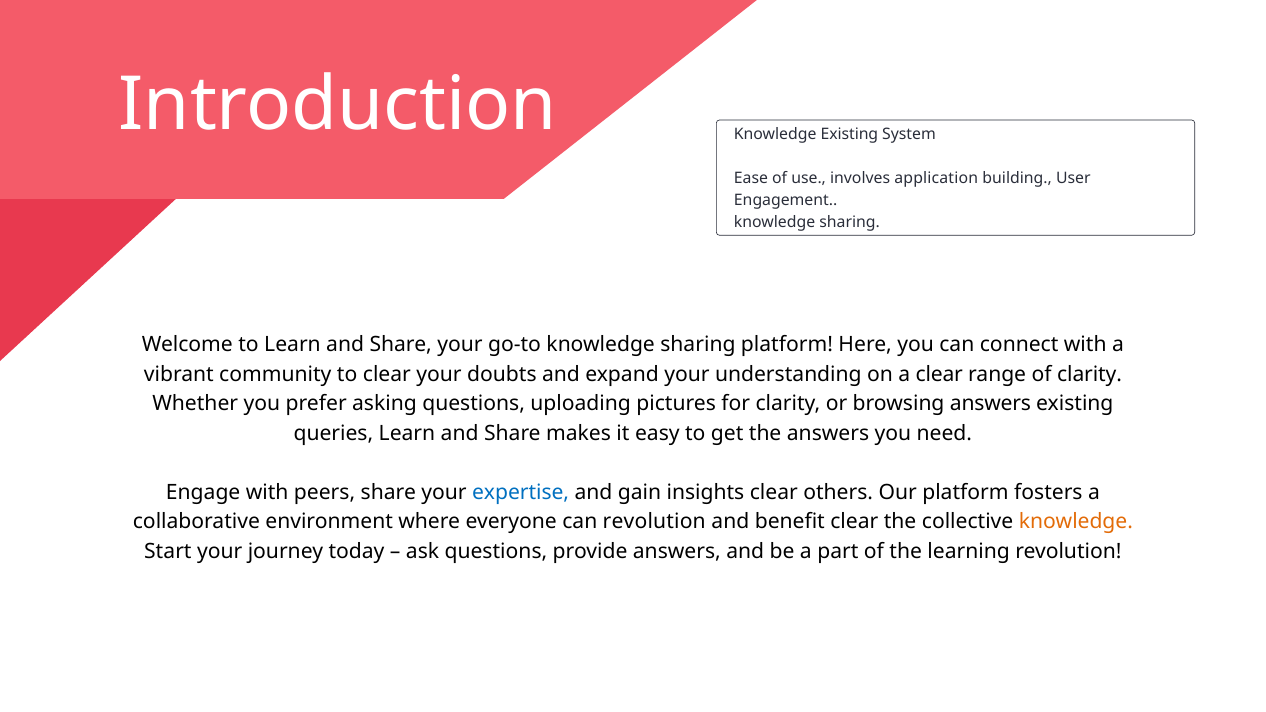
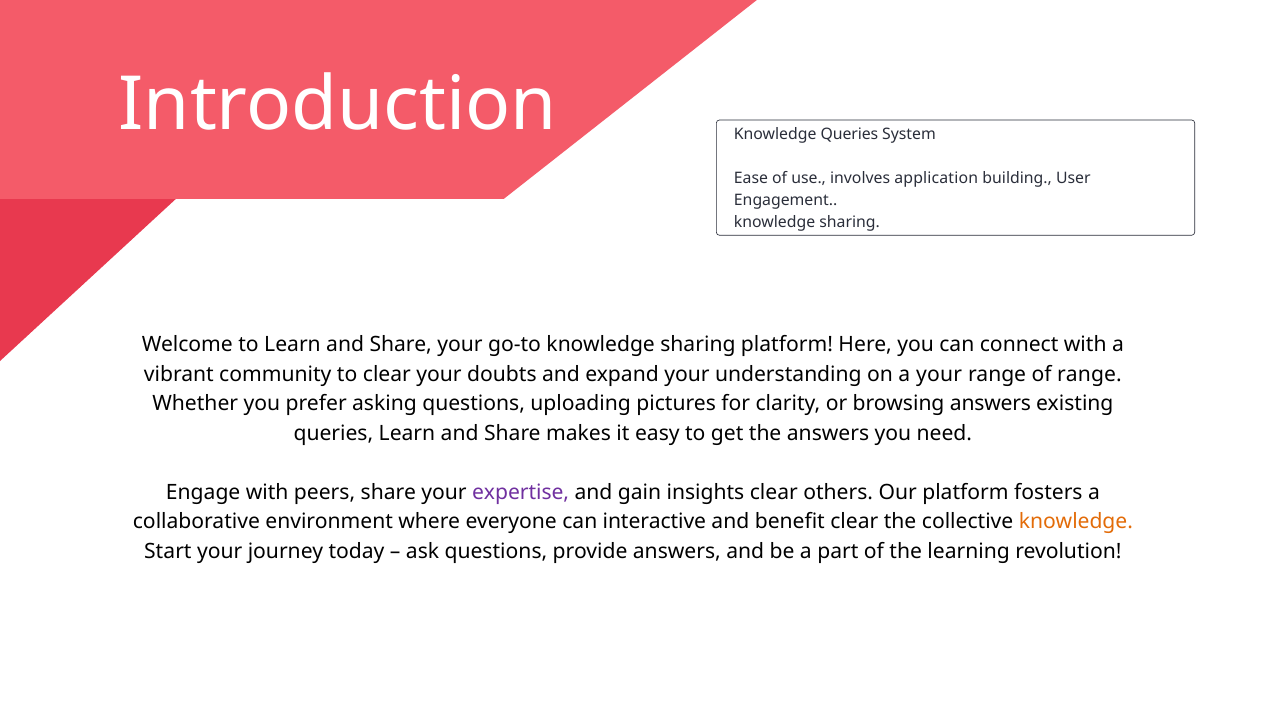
Knowledge Existing: Existing -> Queries
a clear: clear -> your
of clarity: clarity -> range
expertise colour: blue -> purple
can revolution: revolution -> interactive
